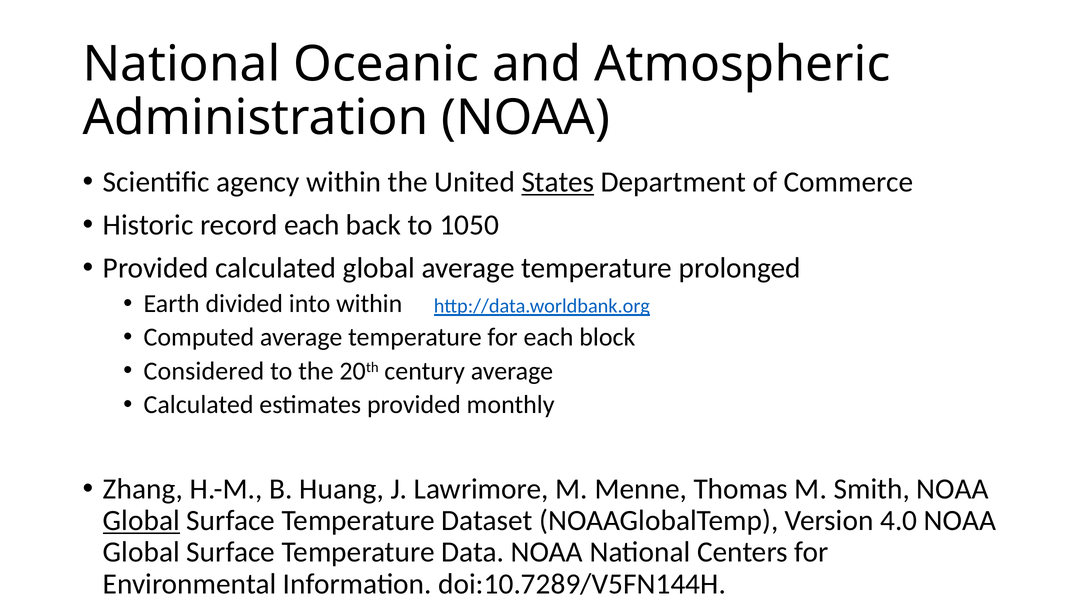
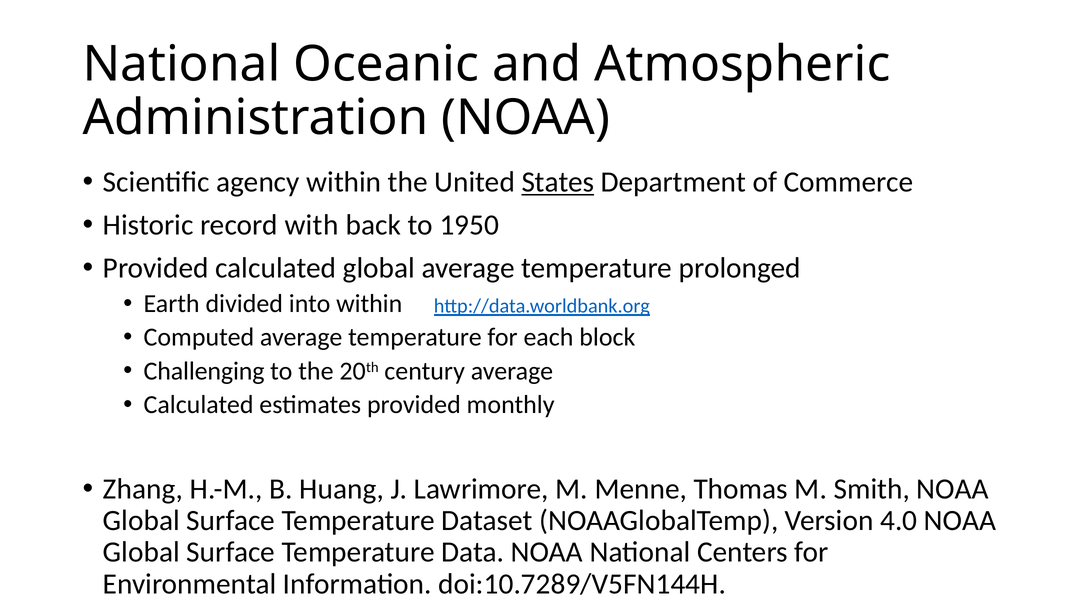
record each: each -> with
1050: 1050 -> 1950
Considered: Considered -> Challenging
Global at (141, 520) underline: present -> none
